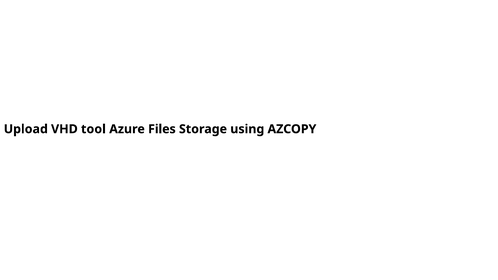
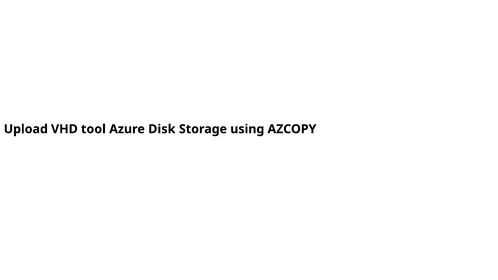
Files: Files -> Disk
